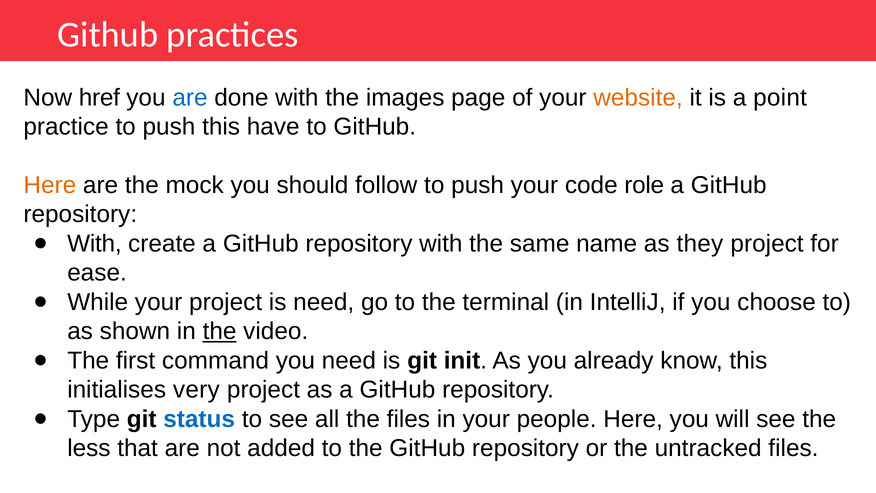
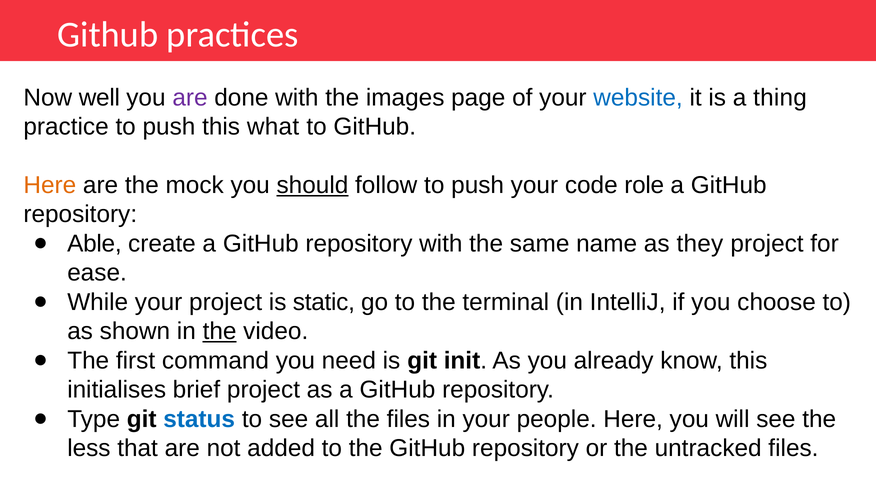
href: href -> well
are at (190, 97) colour: blue -> purple
website colour: orange -> blue
point: point -> thing
have: have -> what
should underline: none -> present
With at (94, 244): With -> Able
is need: need -> static
very: very -> brief
